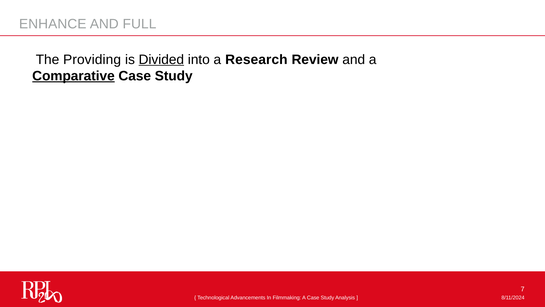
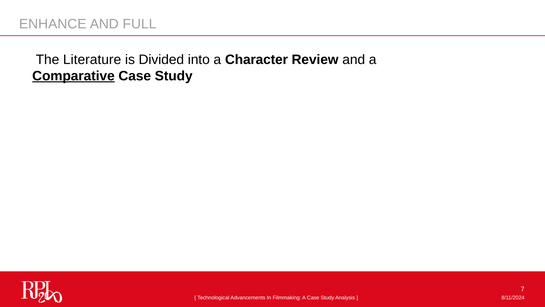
Providing: Providing -> Literature
Divided underline: present -> none
Research: Research -> Character
